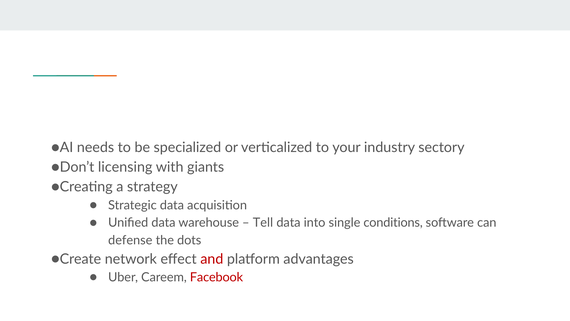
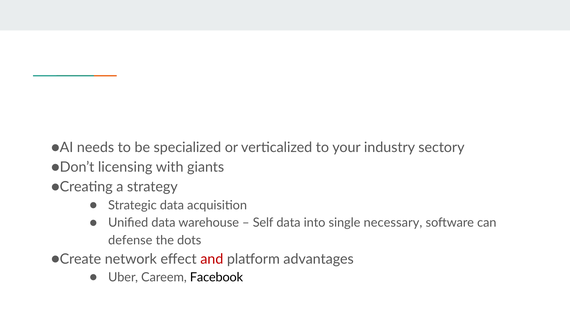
Tell: Tell -> Self
conditions: conditions -> necessary
Facebook colour: red -> black
